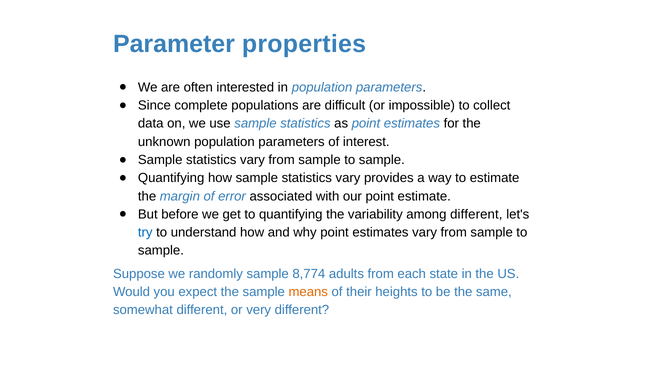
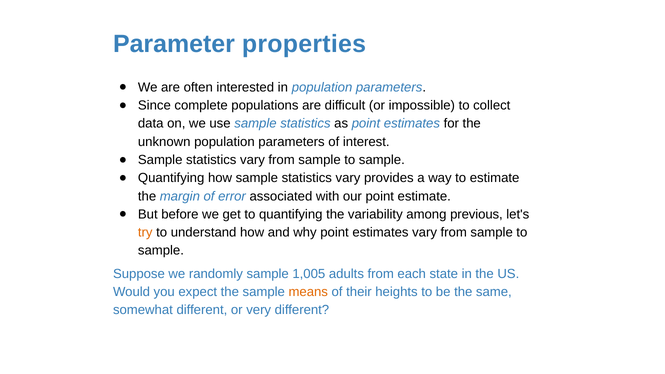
among different: different -> previous
try colour: blue -> orange
8,774: 8,774 -> 1,005
